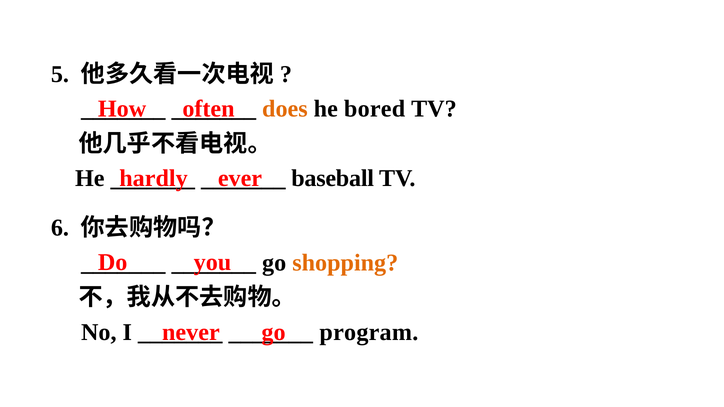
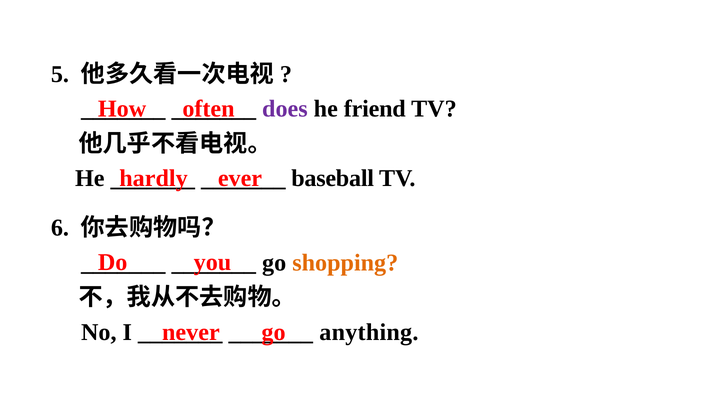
does colour: orange -> purple
bored: bored -> friend
program: program -> anything
